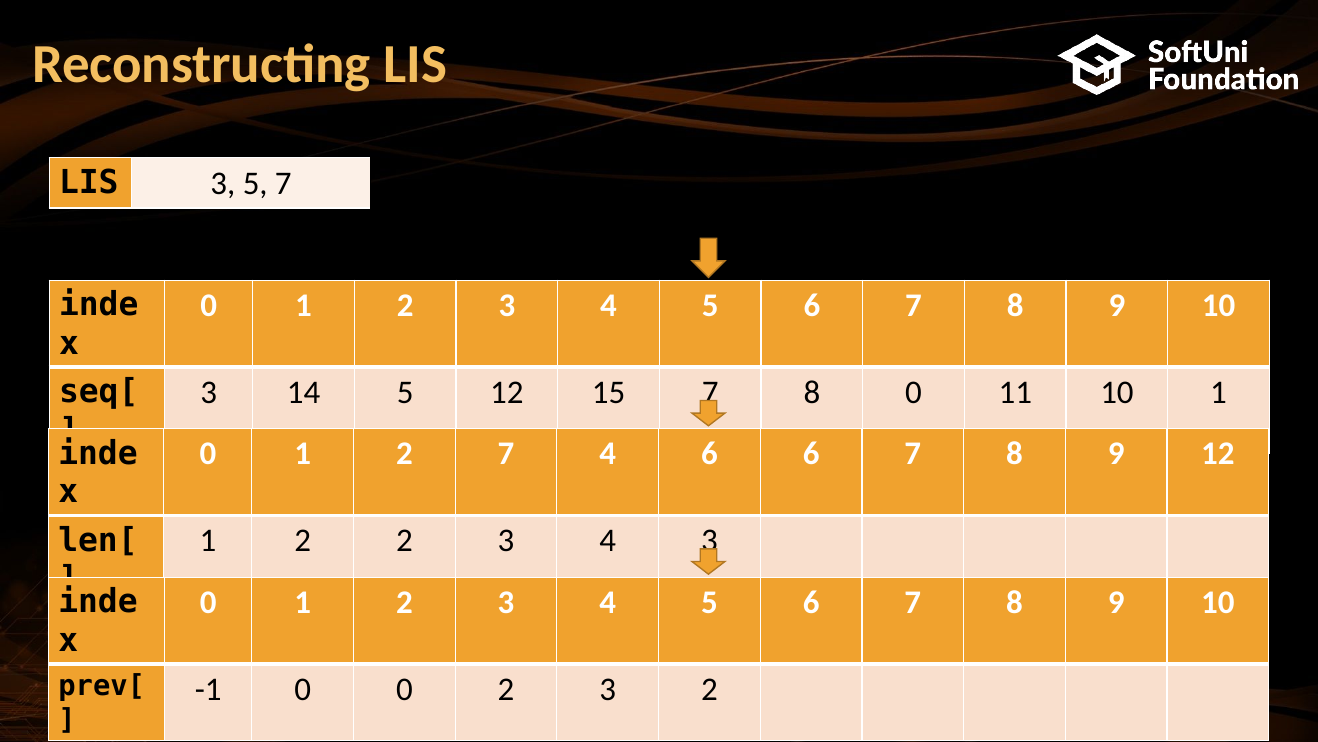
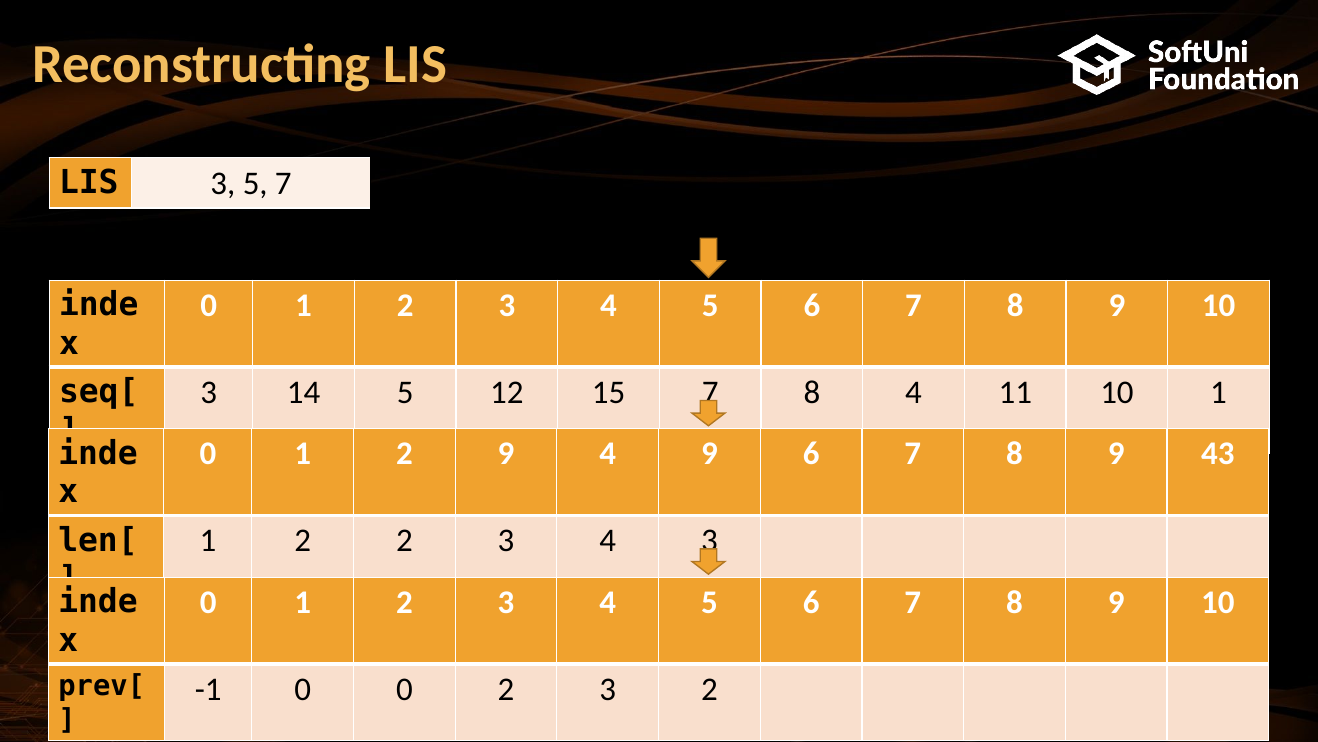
8 0: 0 -> 4
2 7: 7 -> 9
4 6: 6 -> 9
9 12: 12 -> 43
